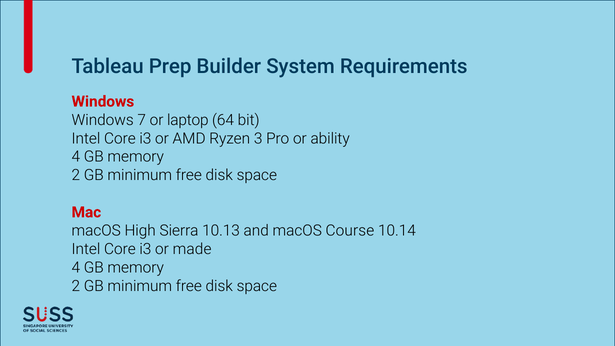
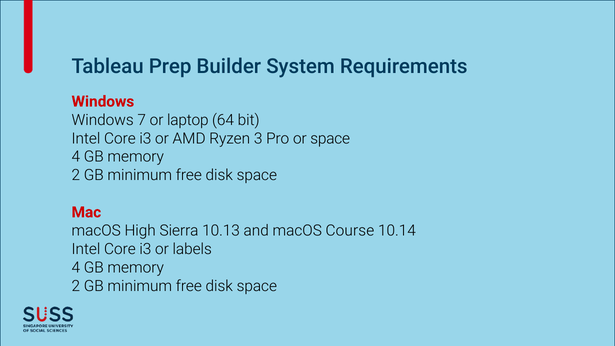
or ability: ability -> space
made: made -> labels
